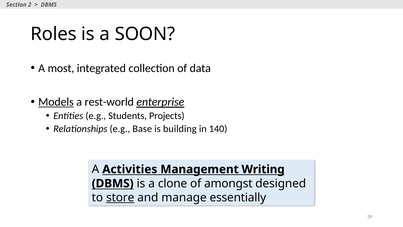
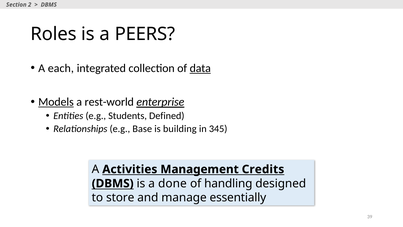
SOON: SOON -> PEERS
most: most -> each
data underline: none -> present
Projects: Projects -> Defined
140: 140 -> 345
Writing: Writing -> Credits
clone: clone -> done
amongst: amongst -> handling
store underline: present -> none
